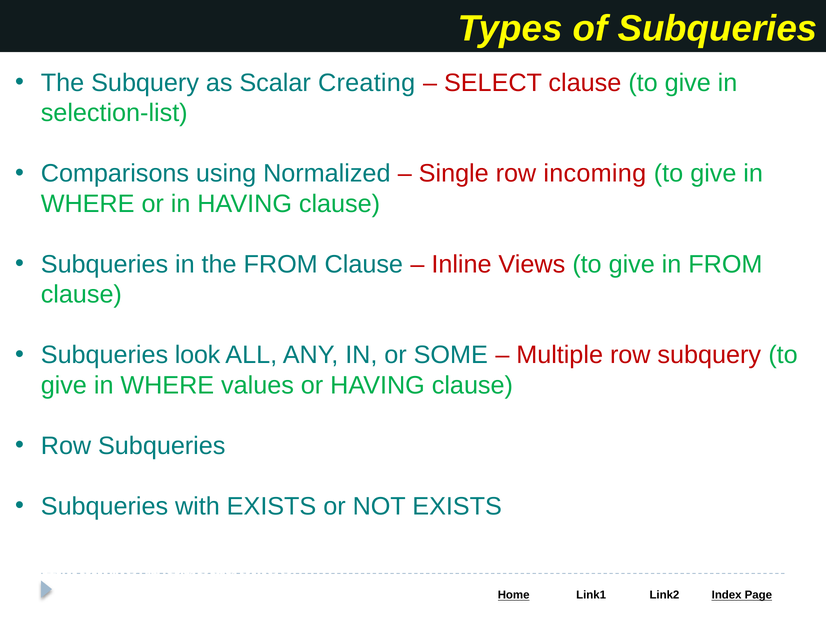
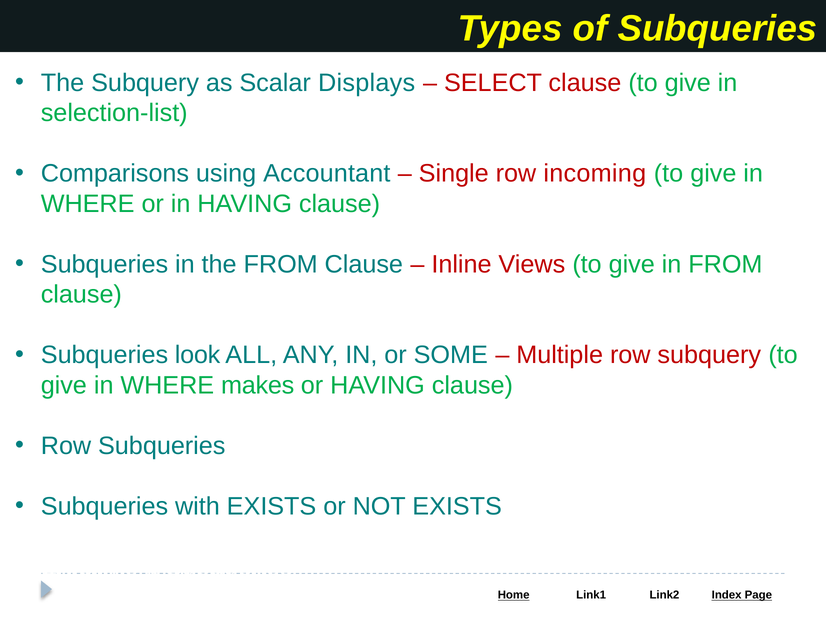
Creating: Creating -> Displays
Normalized: Normalized -> Accountant
values: values -> makes
